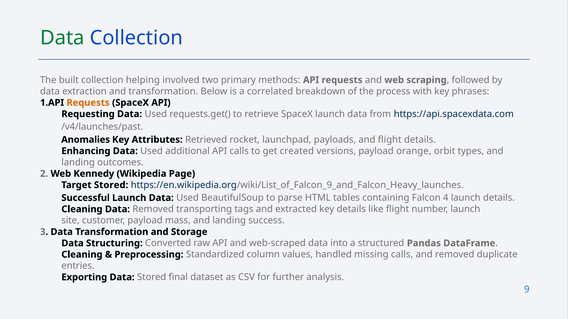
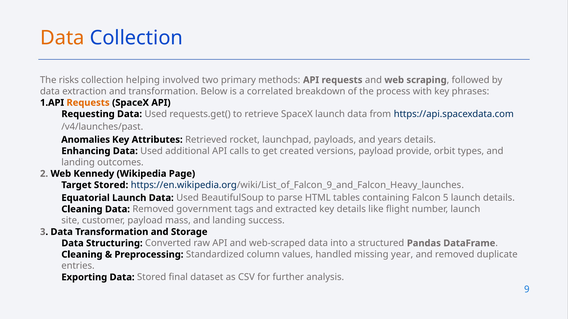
Data at (62, 38) colour: green -> orange
built: built -> risks
and flight: flight -> years
orange: orange -> provide
Successful: Successful -> Equatorial
4: 4 -> 5
transporting: transporting -> government
missing calls: calls -> year
